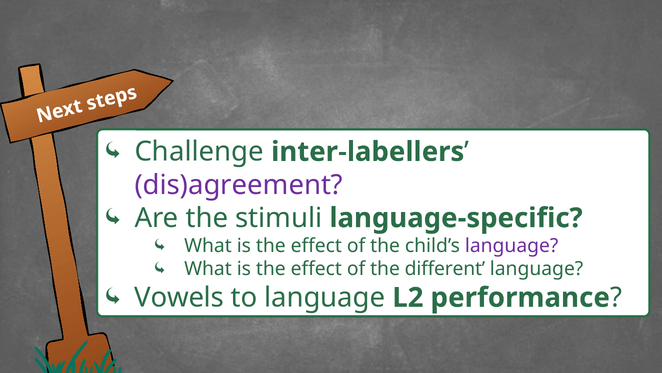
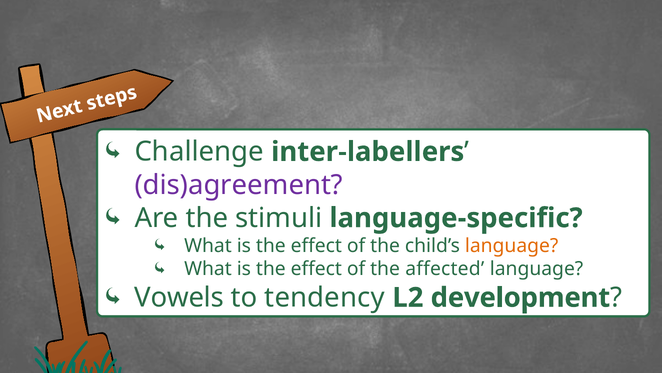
language at (512, 245) colour: purple -> orange
different: different -> affected
to language: language -> tendency
performance: performance -> development
